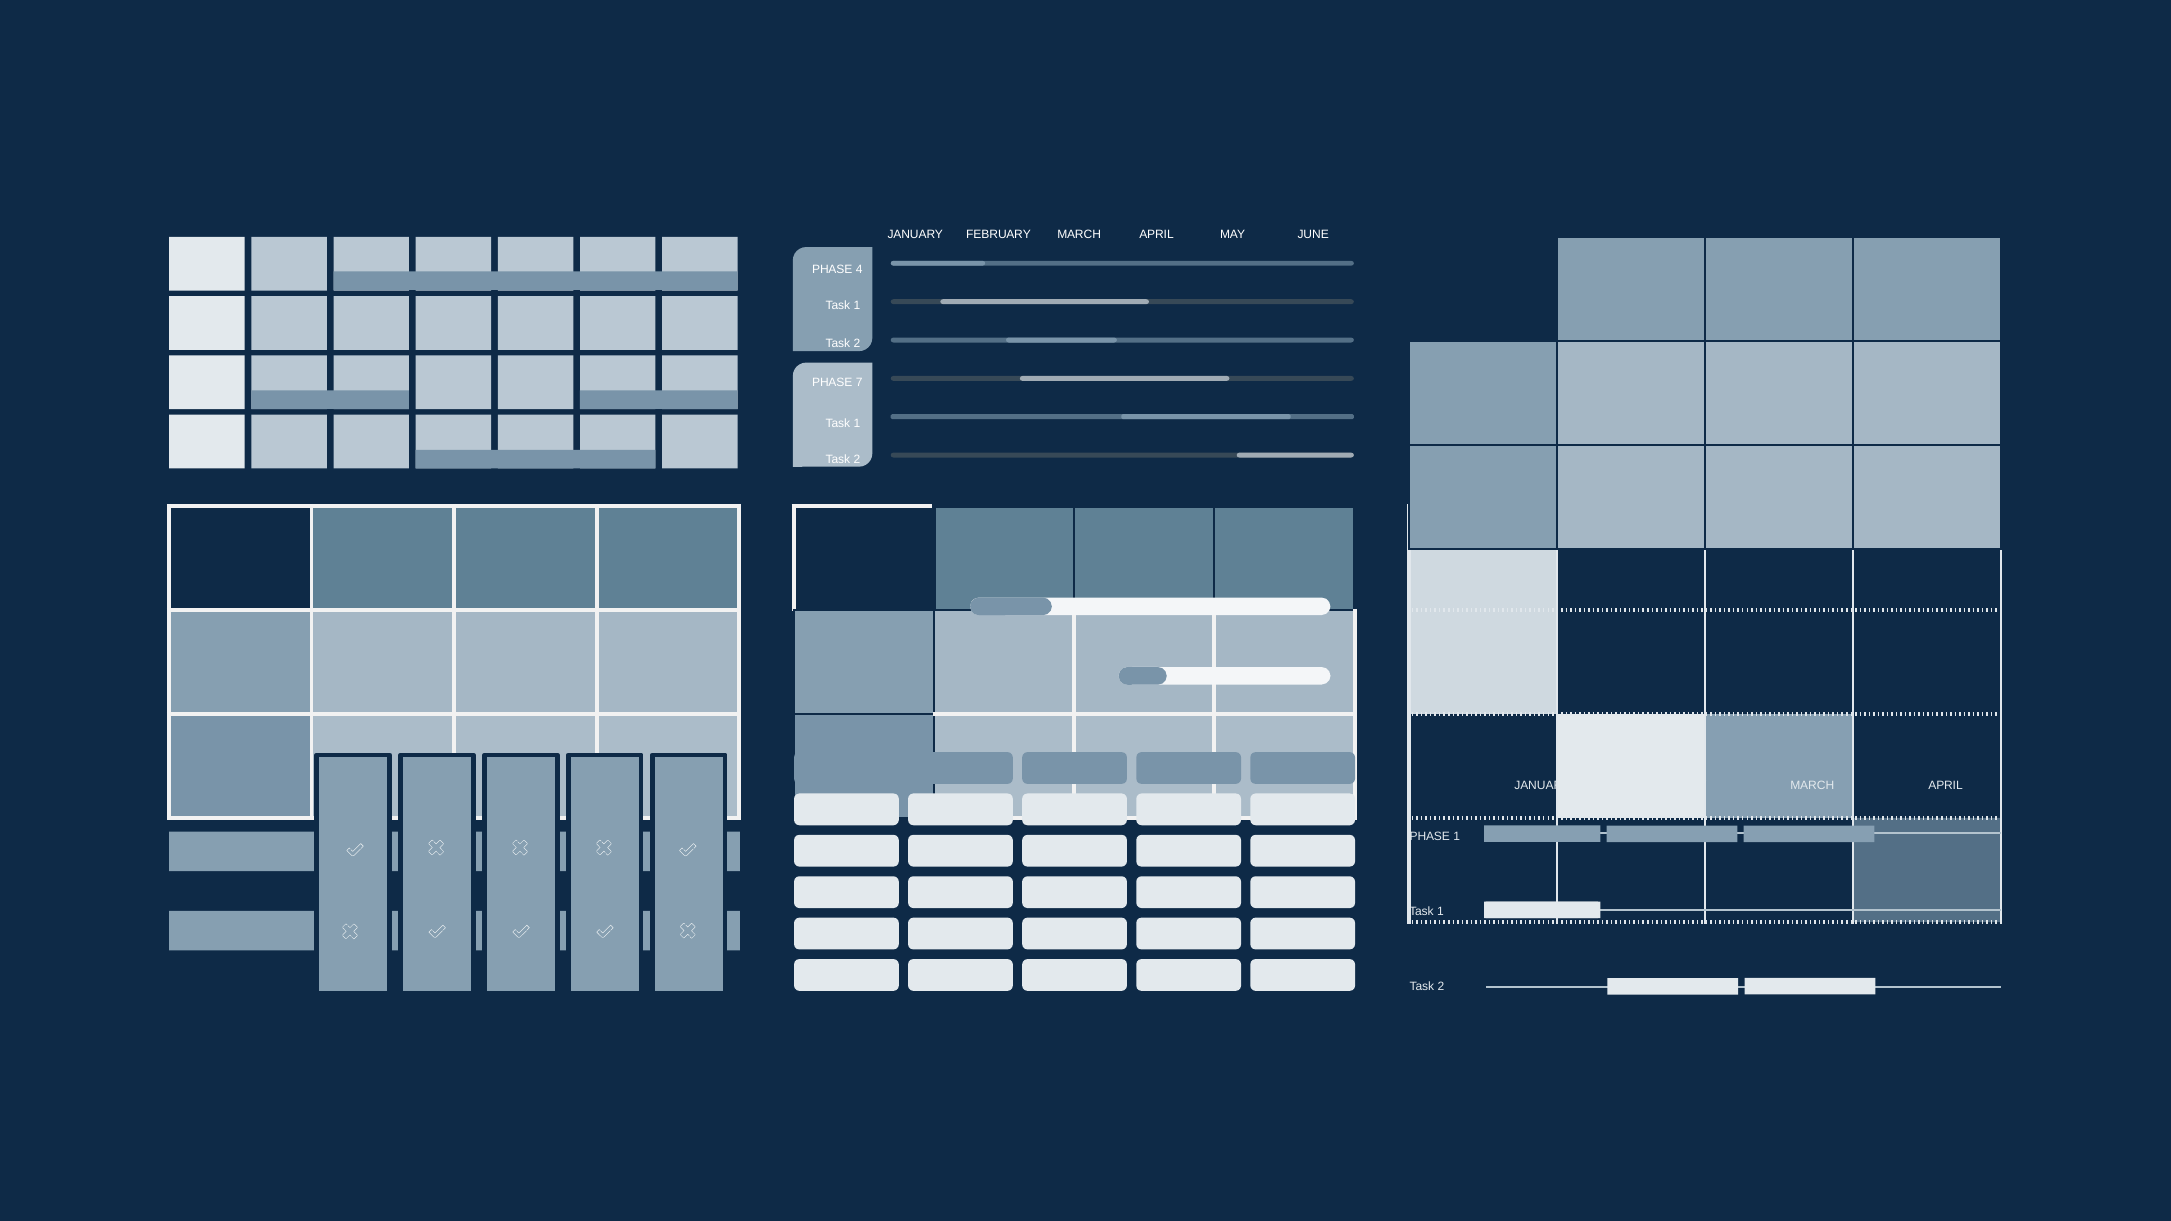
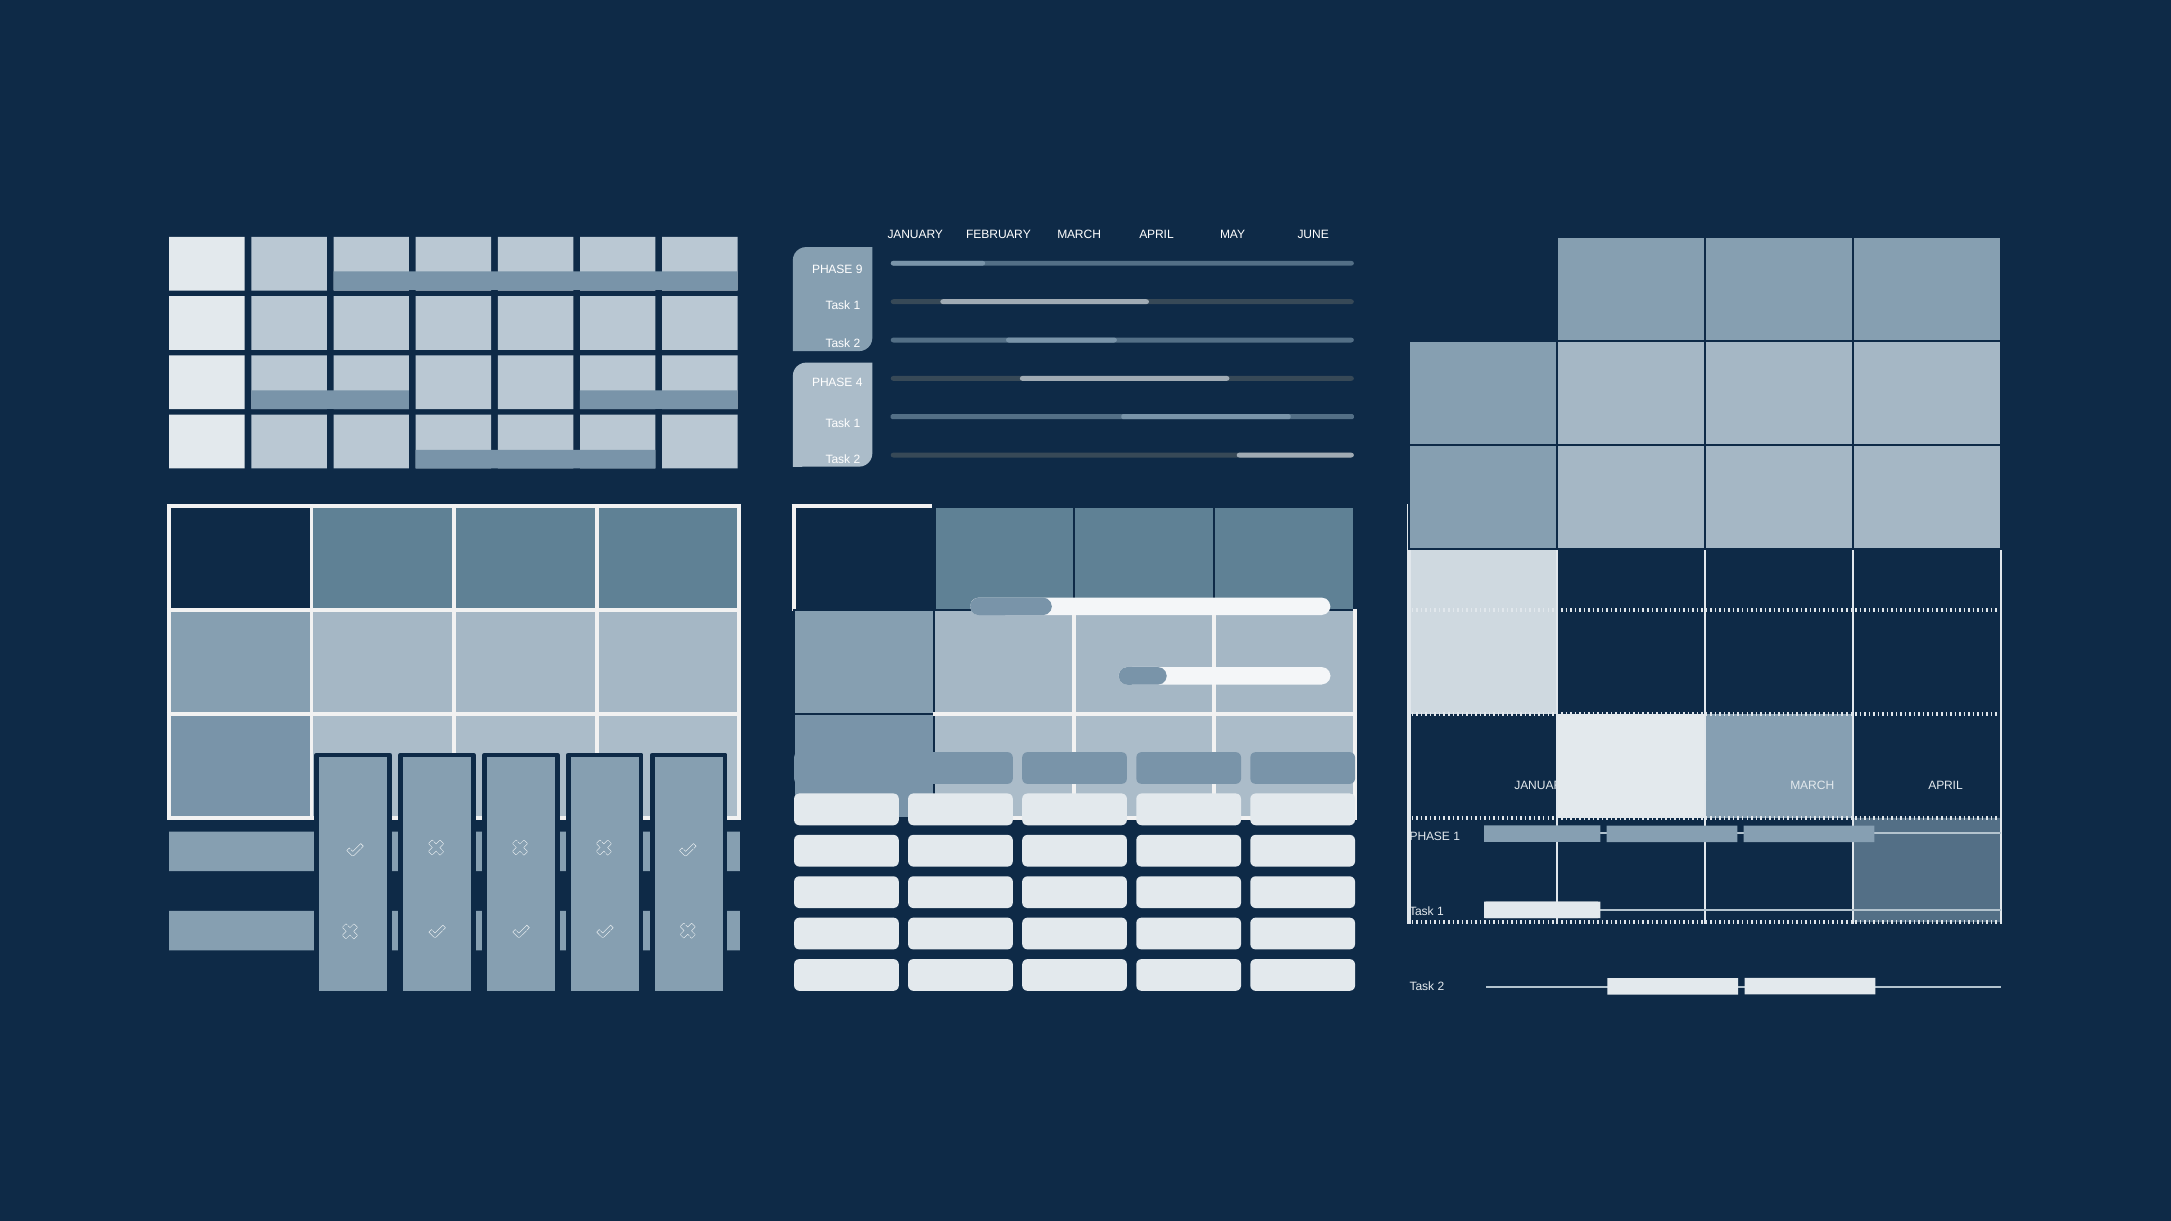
4: 4 -> 9
7: 7 -> 4
